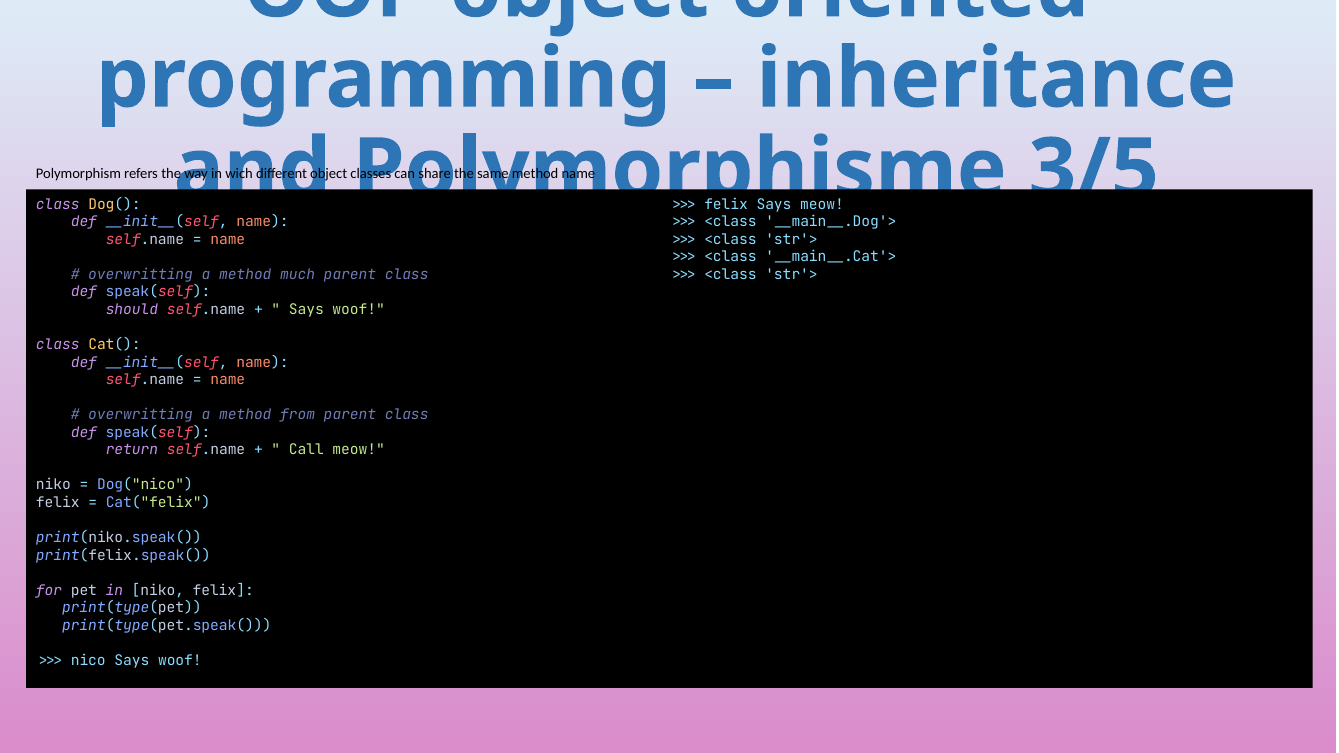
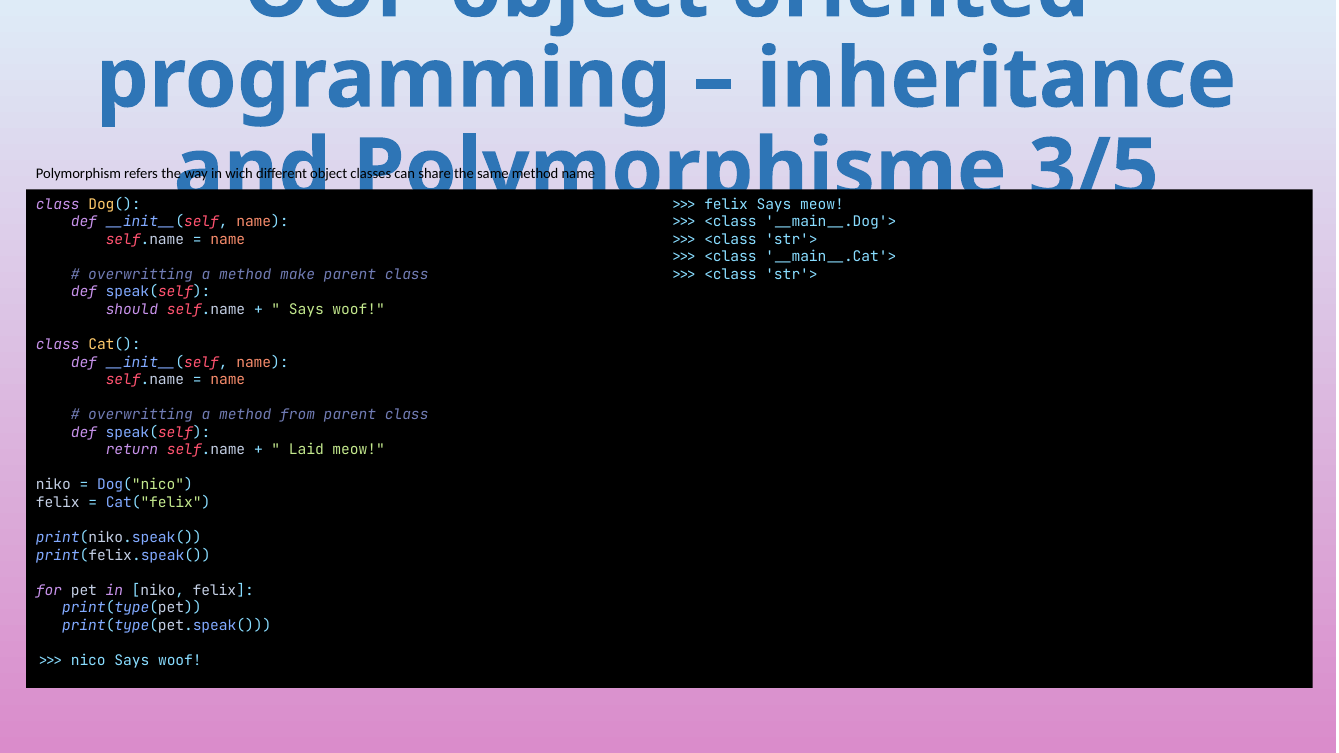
much: much -> make
Call: Call -> Laid
